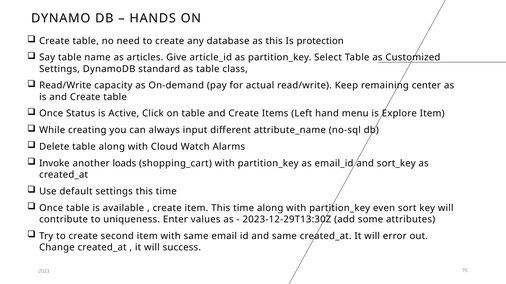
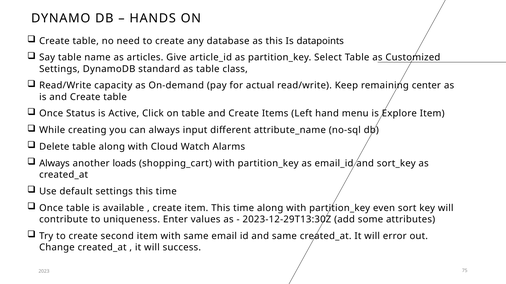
protection: protection -> datapoints
Invoke at (54, 164): Invoke -> Always
